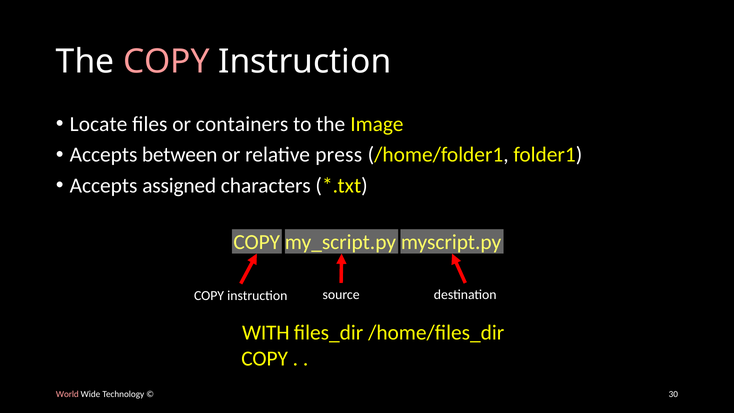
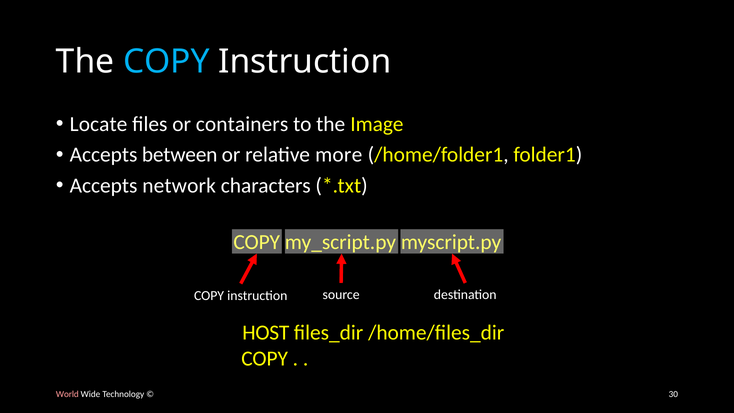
COPY at (166, 62) colour: pink -> light blue
press: press -> more
assigned: assigned -> network
WITH: WITH -> HOST
